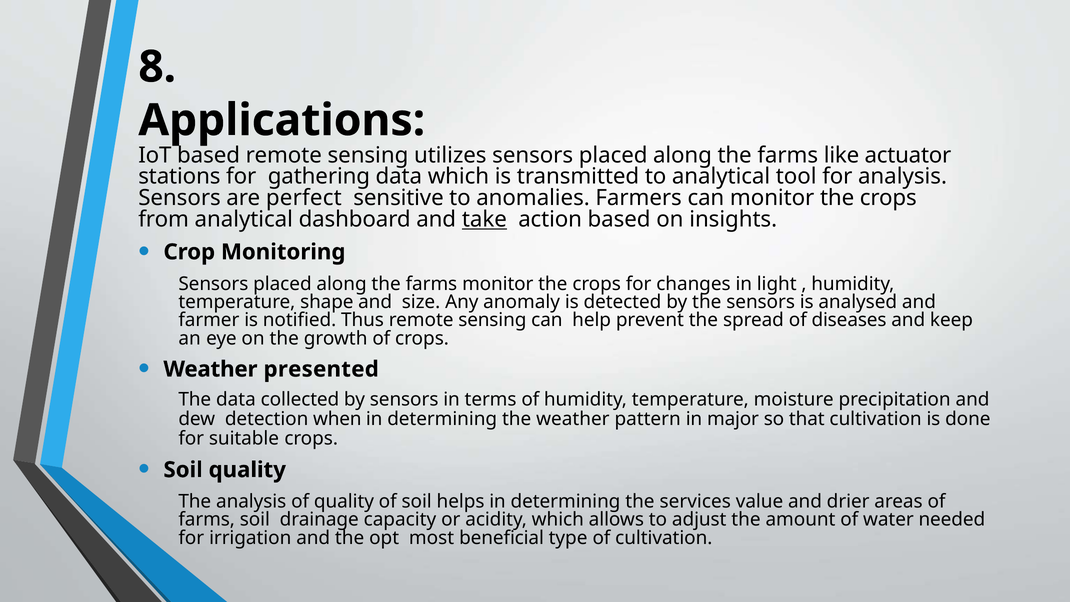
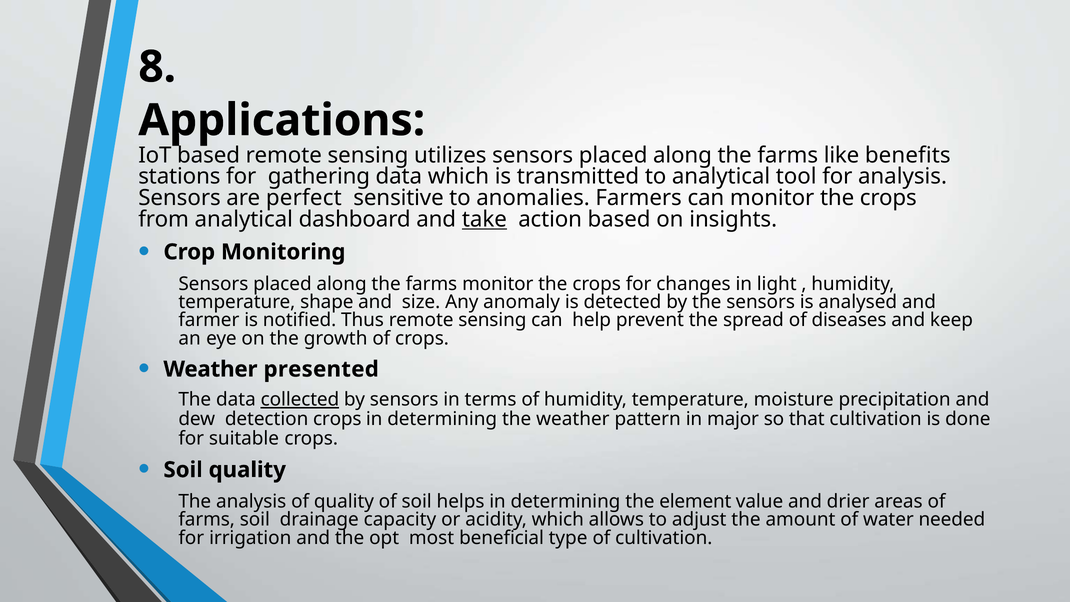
actuator: actuator -> benefits
collected underline: none -> present
detection when: when -> crops
services: services -> element
